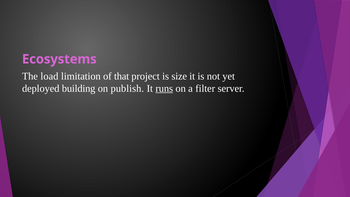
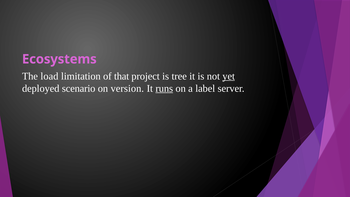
size: size -> tree
yet underline: none -> present
building: building -> scenario
publish: publish -> version
filter: filter -> label
